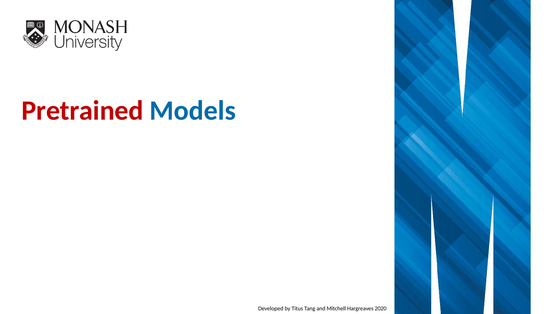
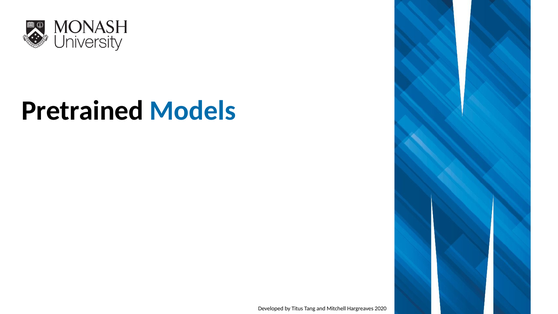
Pretrained colour: red -> black
